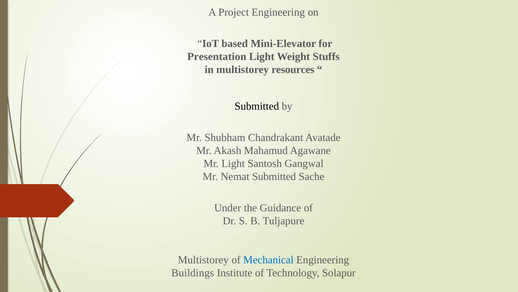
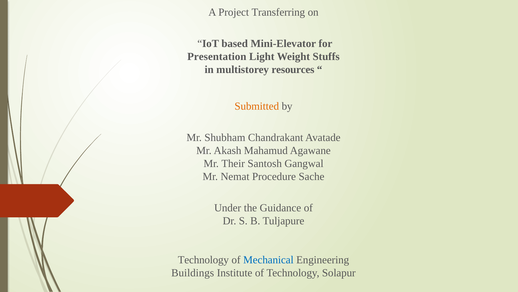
Project Engineering: Engineering -> Transferring
Submitted at (257, 106) colour: black -> orange
Mr Light: Light -> Their
Nemat Submitted: Submitted -> Procedure
Multistorey at (203, 259): Multistorey -> Technology
